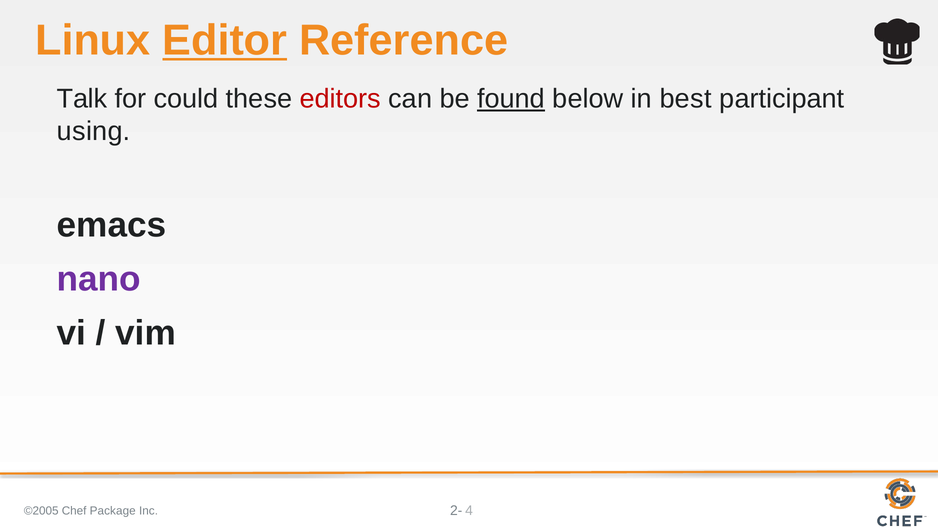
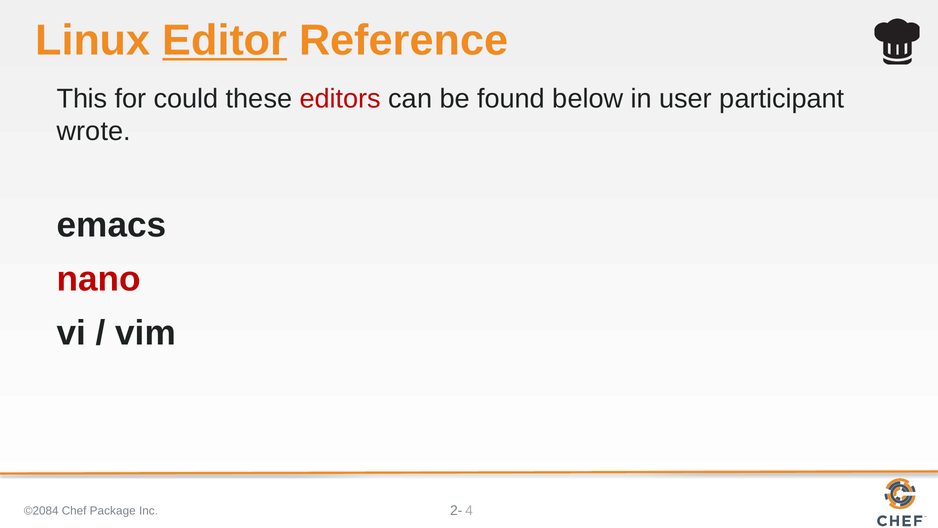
Talk: Talk -> This
found underline: present -> none
best: best -> user
using: using -> wrote
nano colour: purple -> red
©2005: ©2005 -> ©2084
